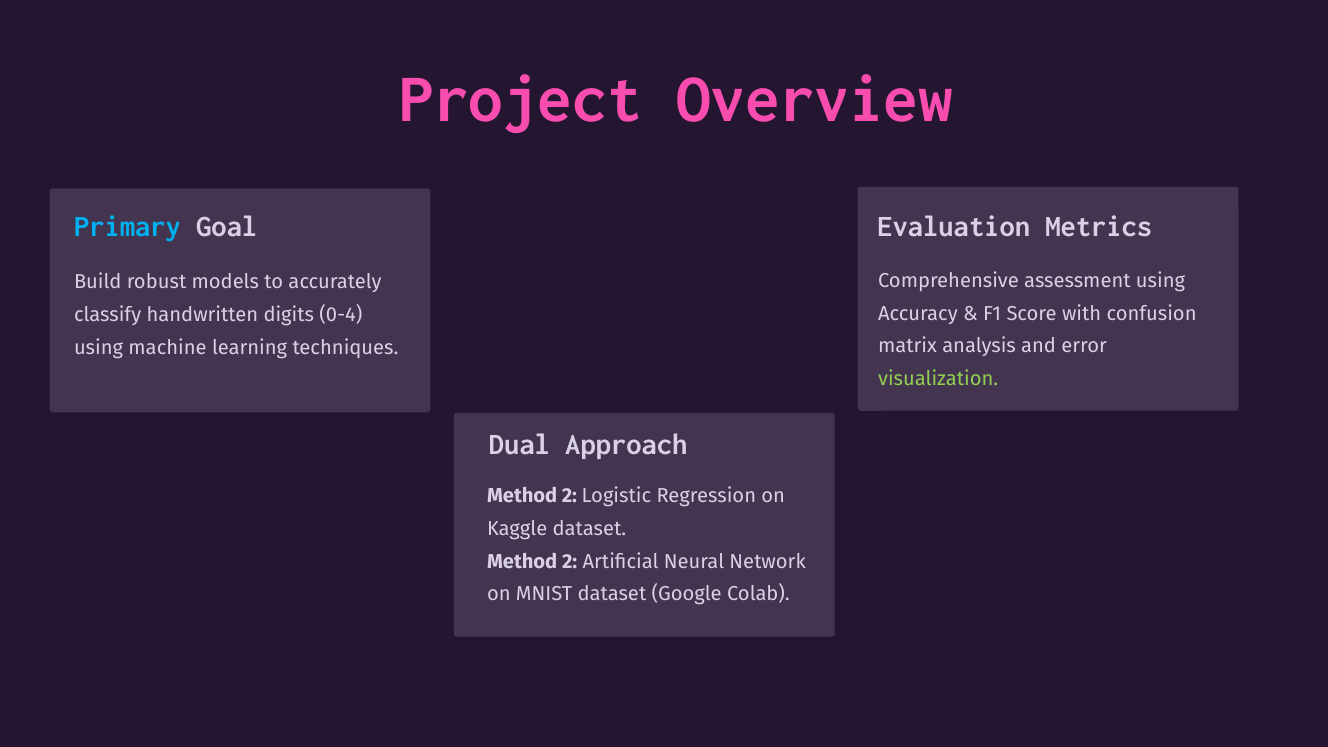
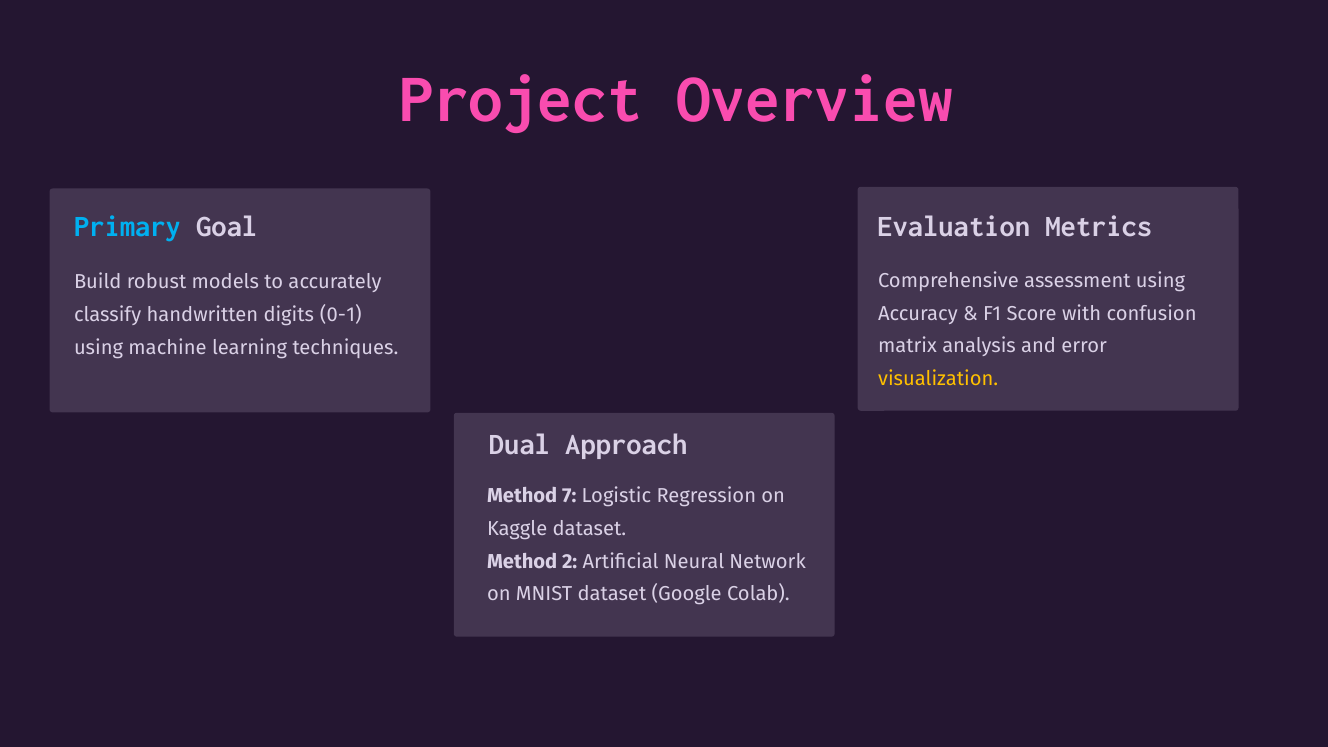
0-4: 0-4 -> 0-1
visualization colour: light green -> yellow
2 at (569, 496): 2 -> 7
